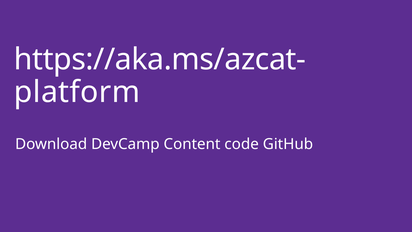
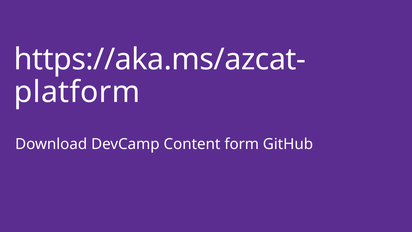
code: code -> form
